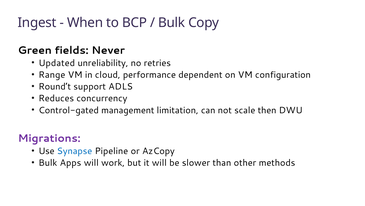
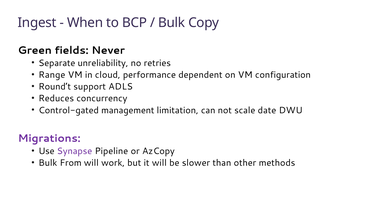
Updated: Updated -> Separate
then: then -> date
Synapse colour: blue -> purple
Apps: Apps -> From
